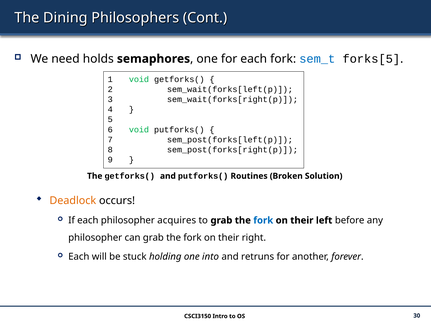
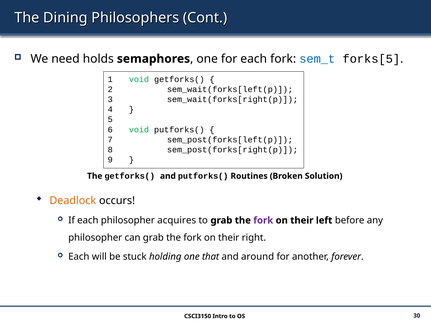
fork at (263, 221) colour: blue -> purple
into: into -> that
retruns: retruns -> around
